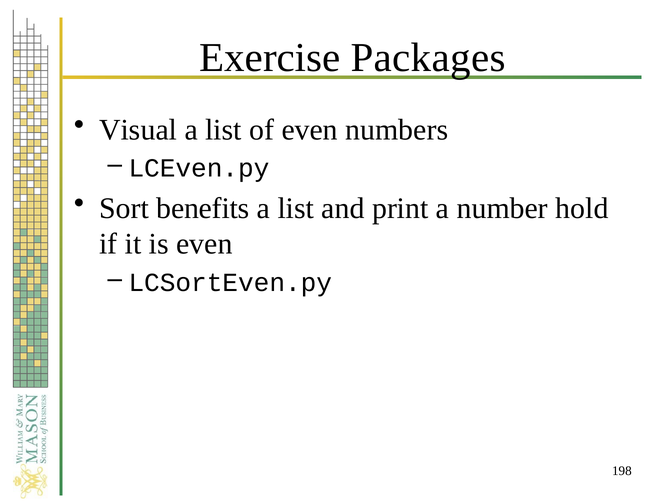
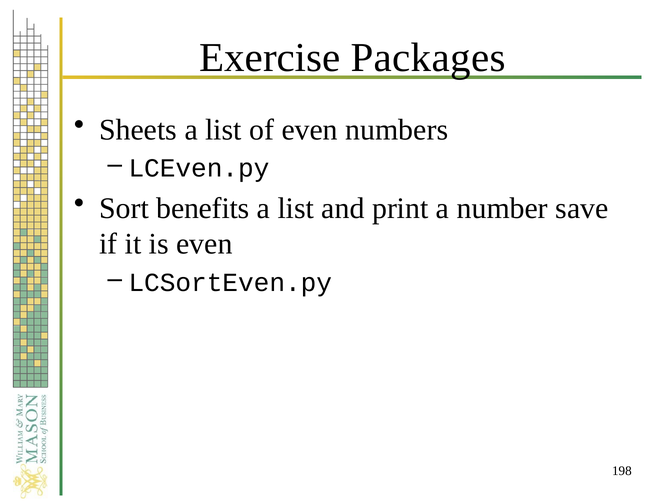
Visual: Visual -> Sheets
hold: hold -> save
